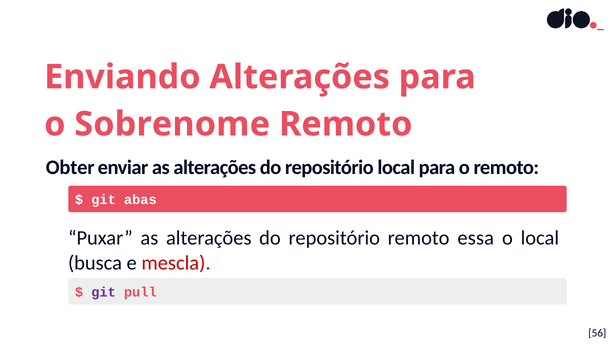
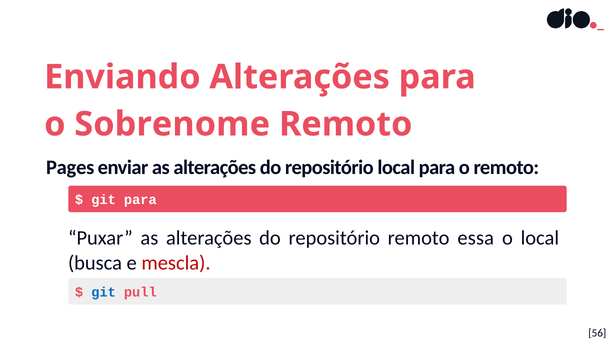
Obter: Obter -> Pages
git abas: abas -> para
git at (104, 292) colour: purple -> blue
